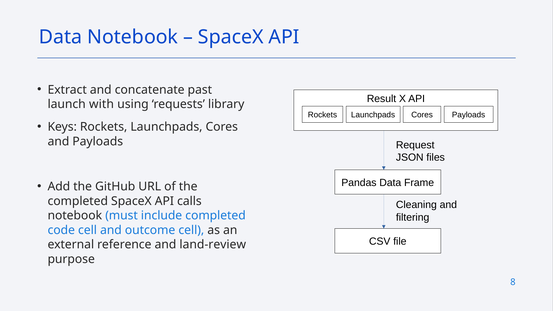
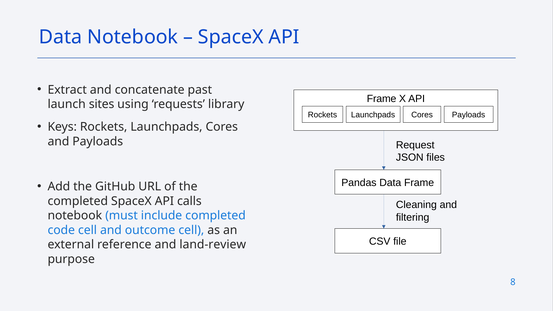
Result at (382, 99): Result -> Frame
with: with -> sites
